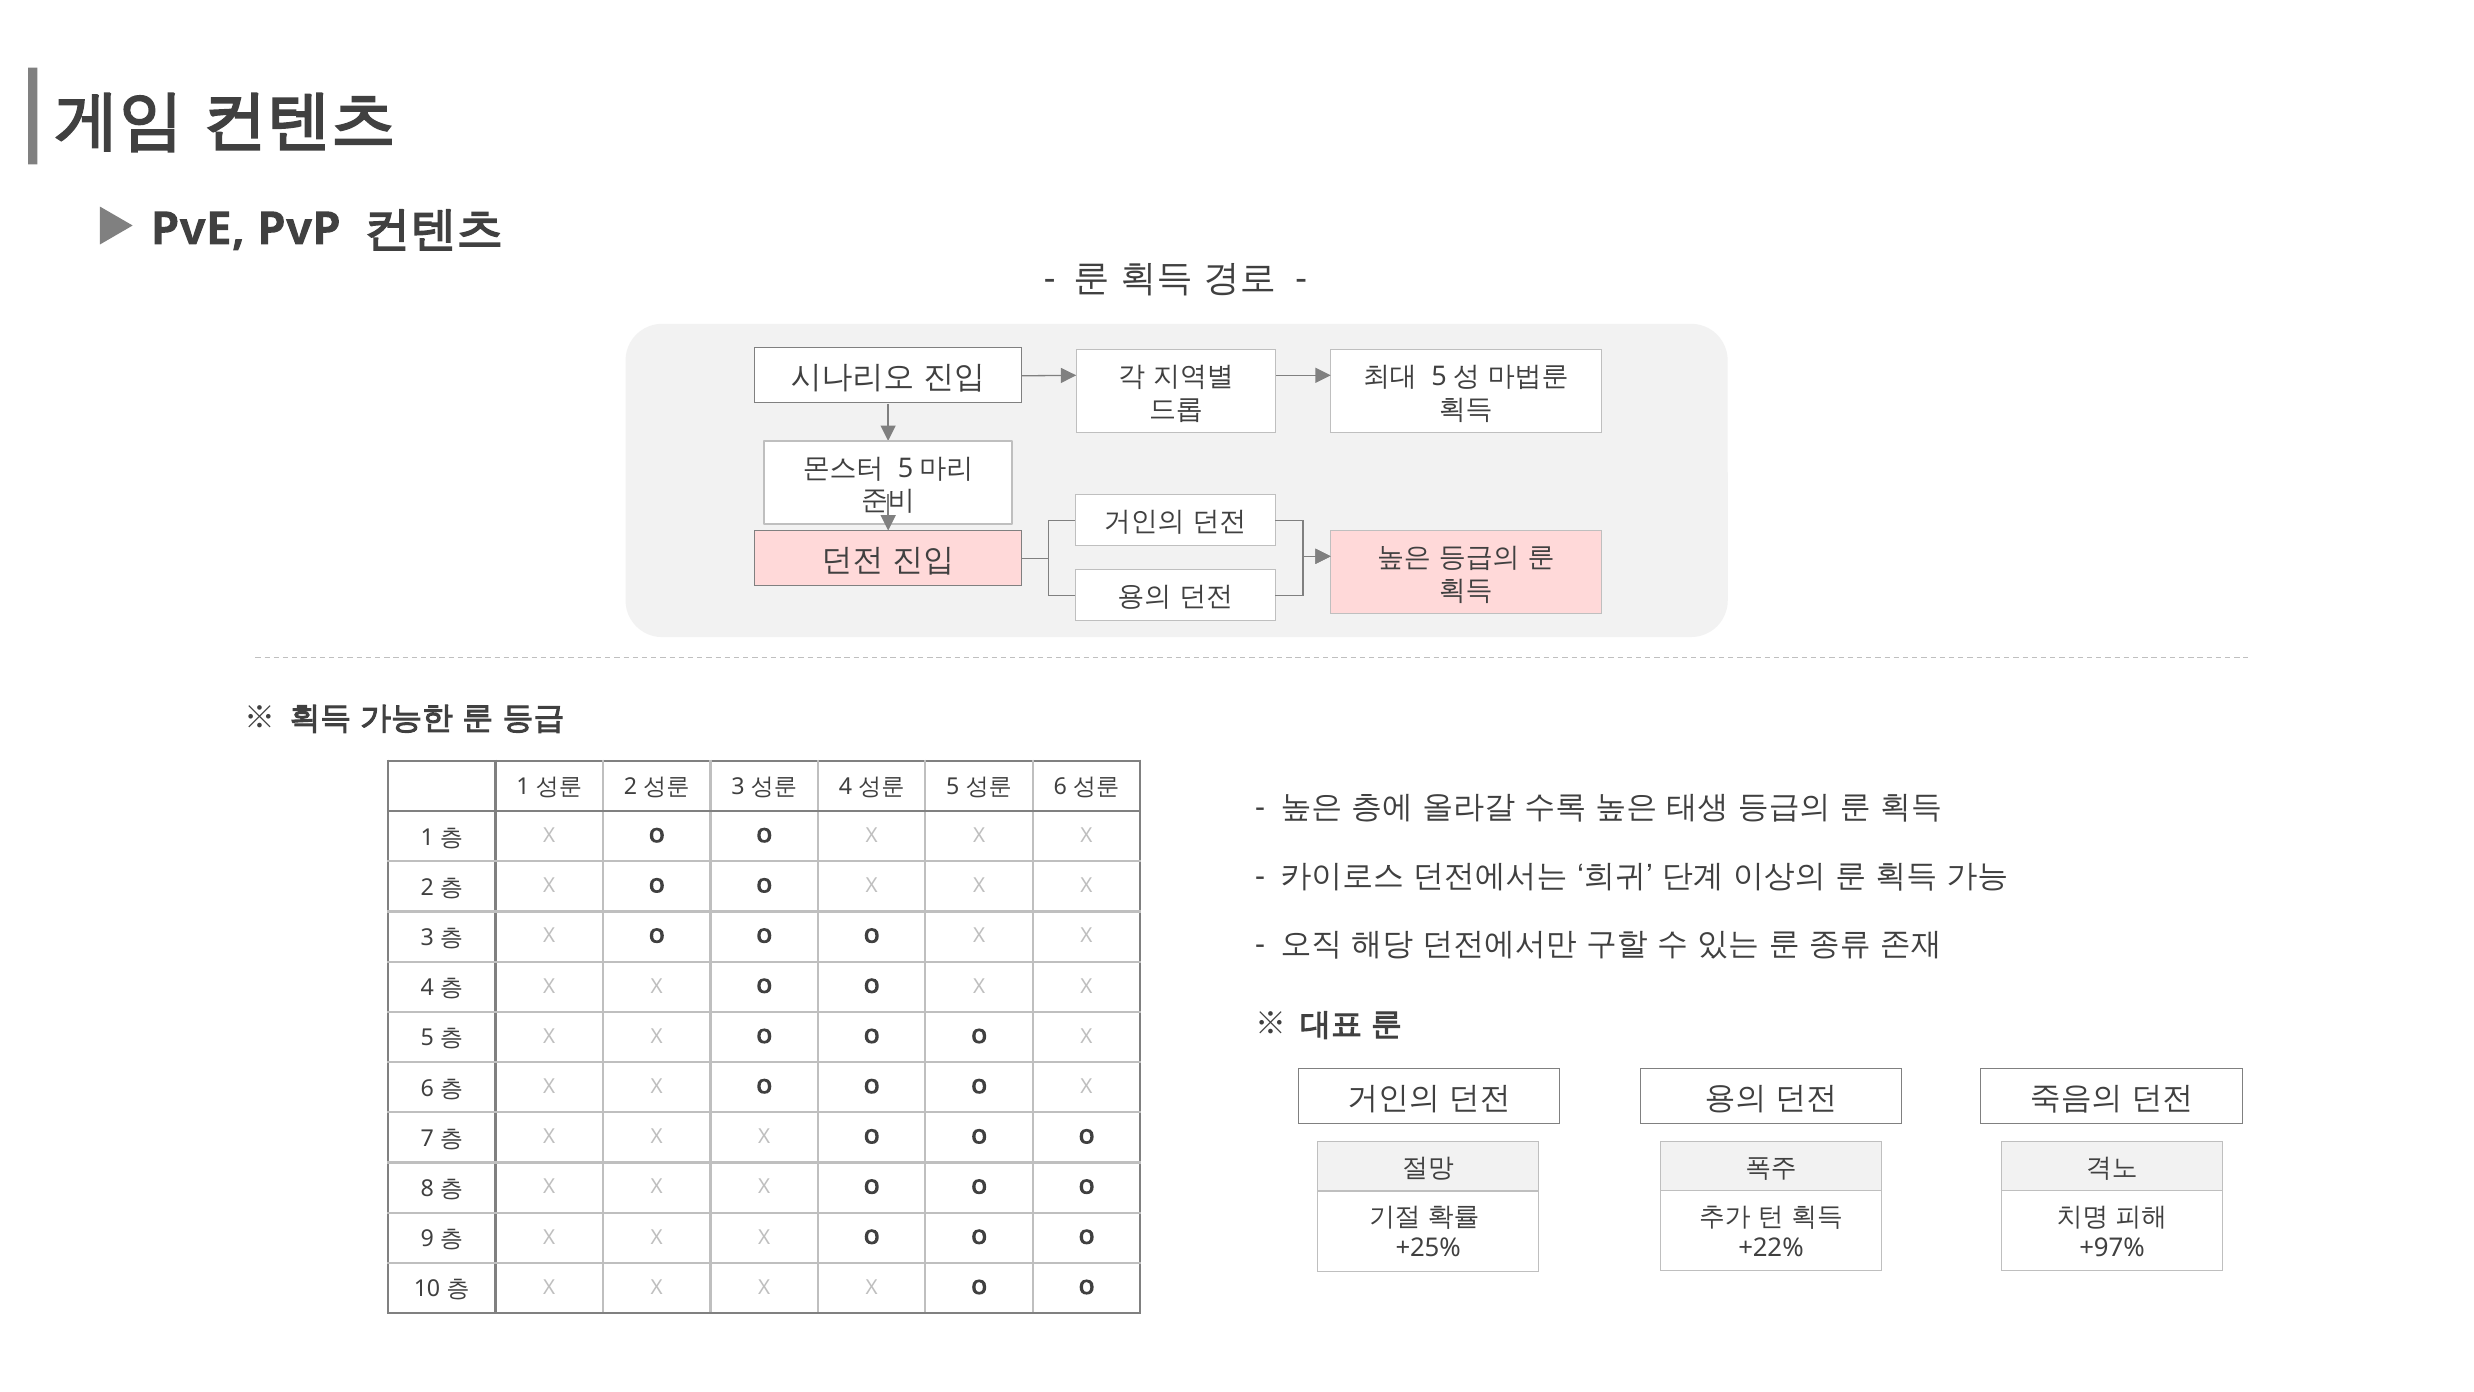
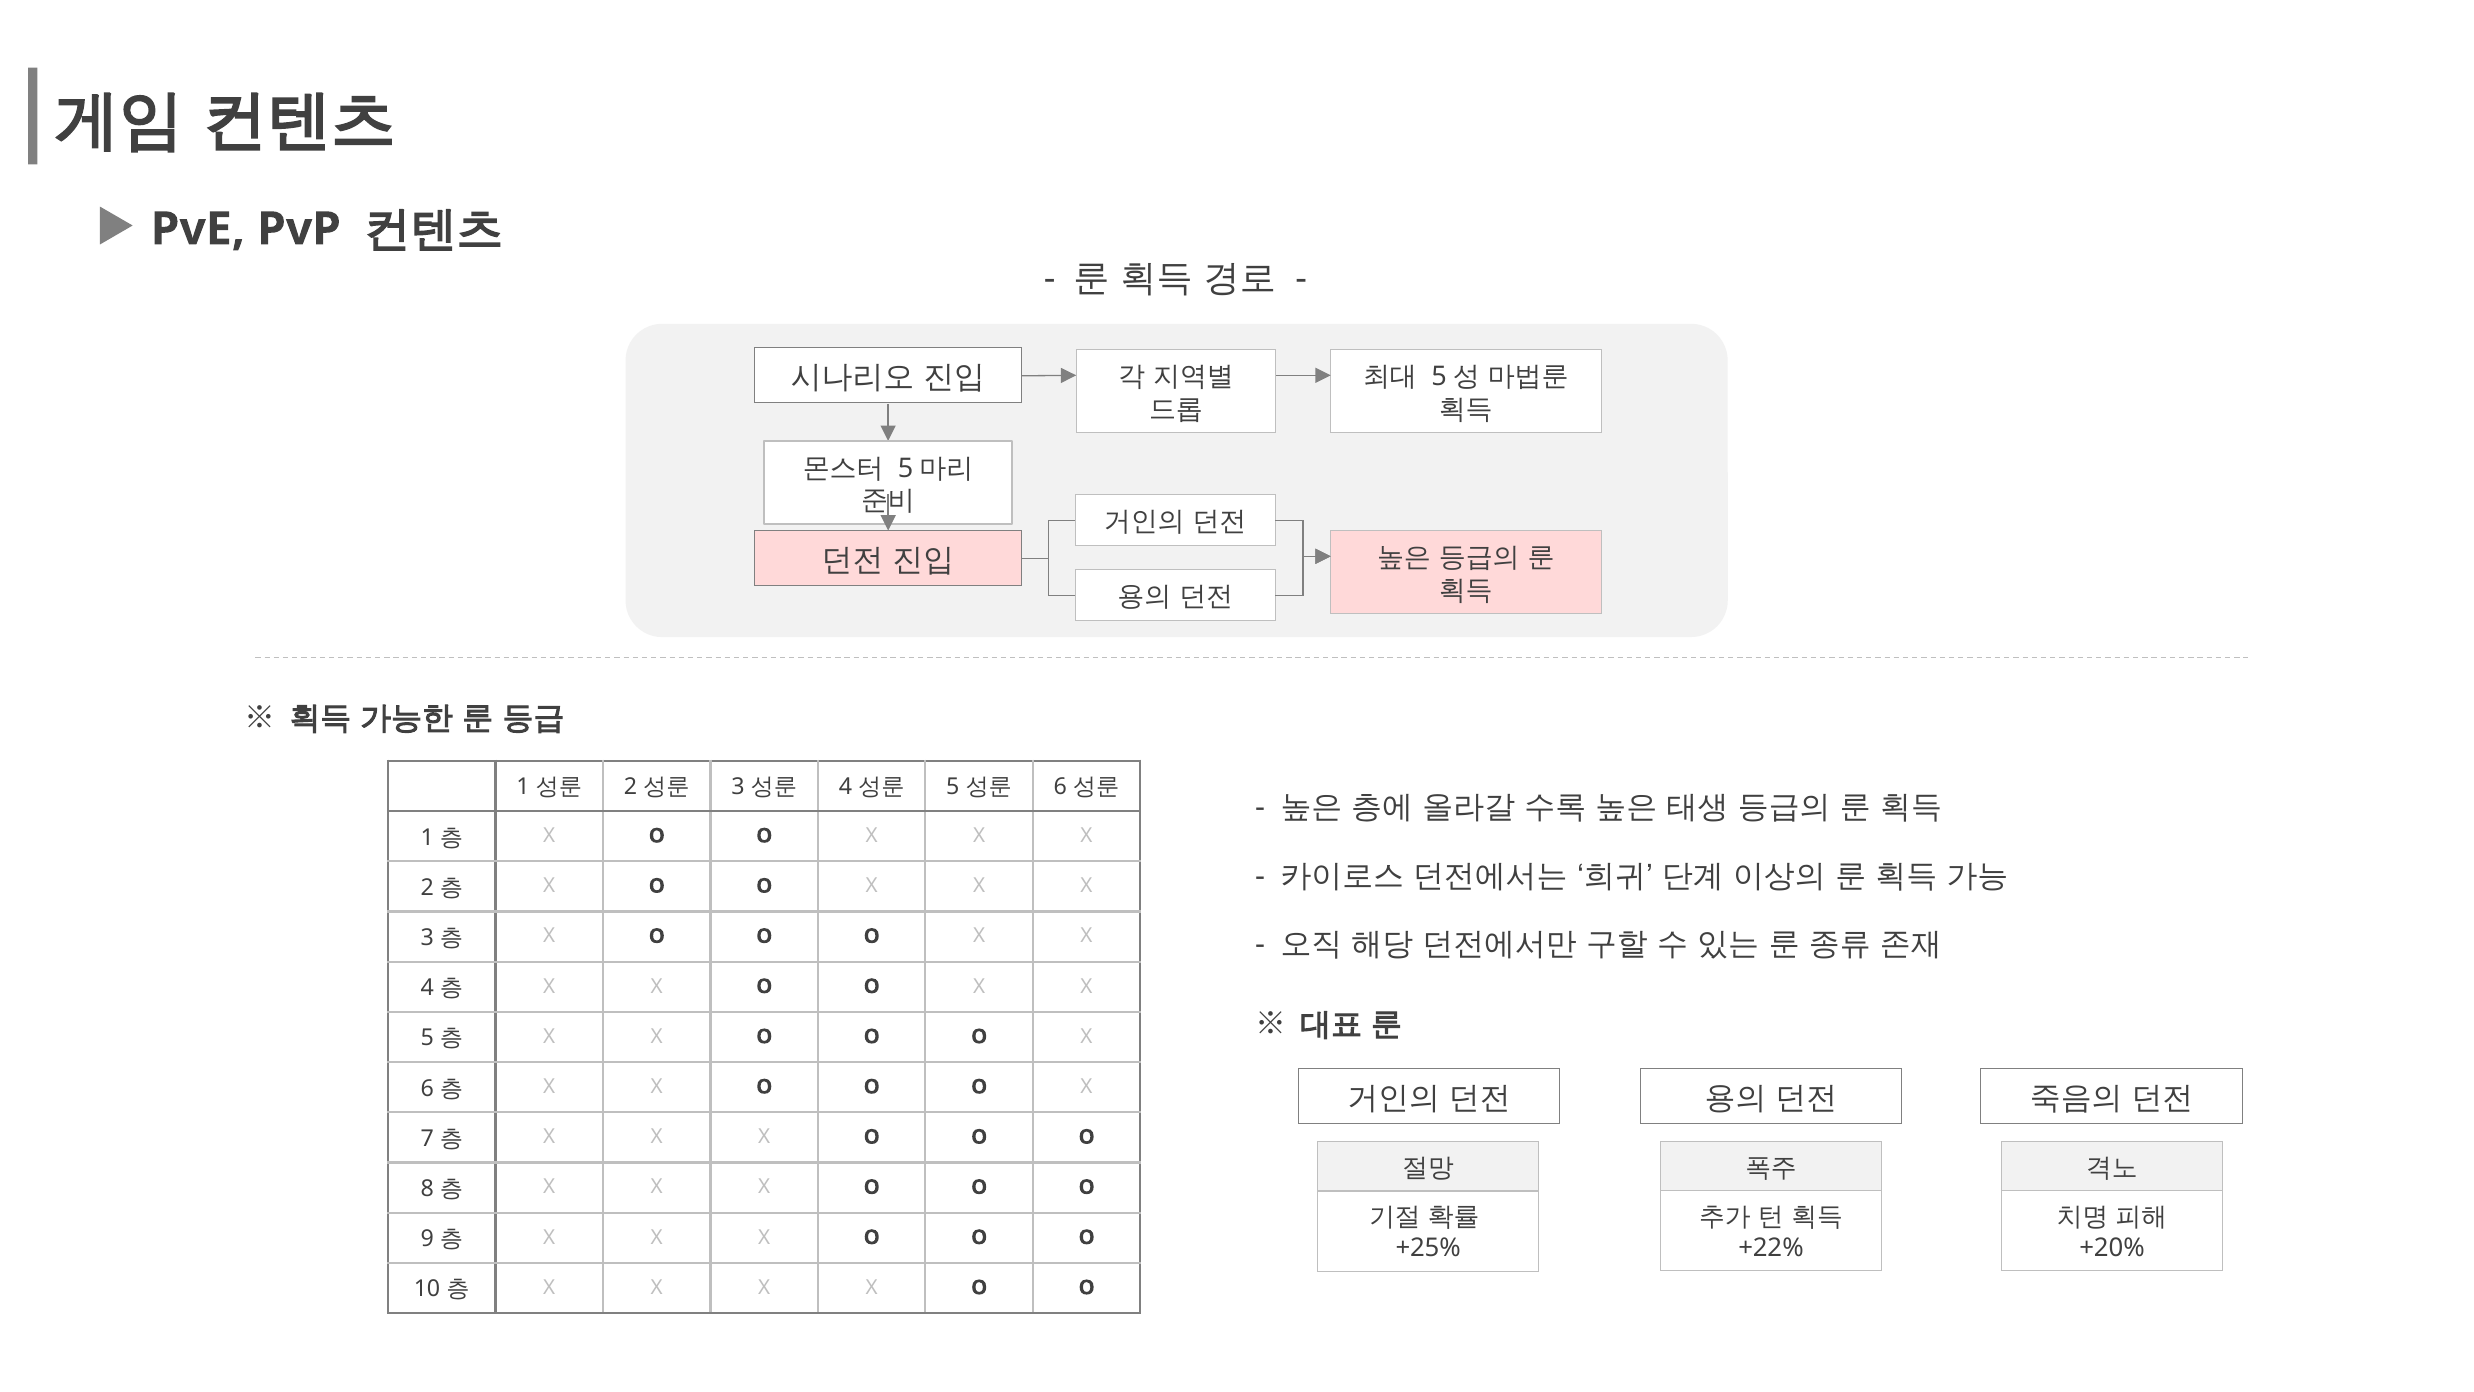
+97%: +97% -> +20%
